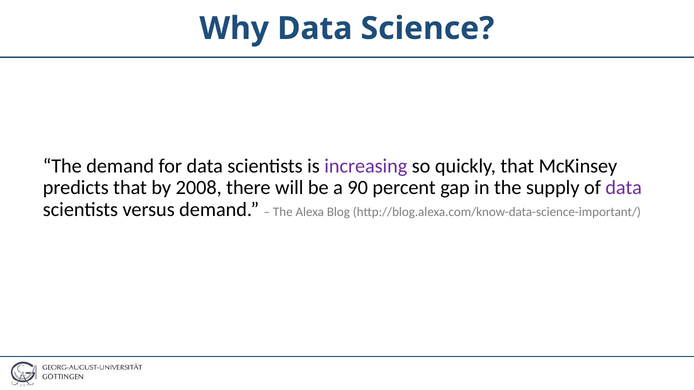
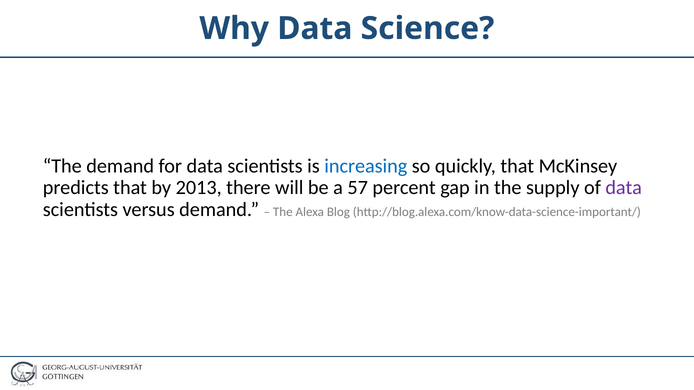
increasing colour: purple -> blue
2008: 2008 -> 2013
90: 90 -> 57
